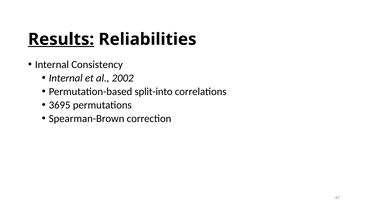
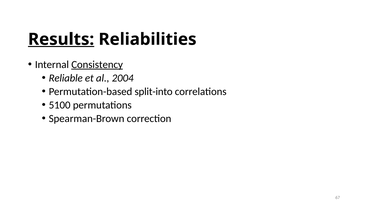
Consistency underline: none -> present
Internal at (66, 78): Internal -> Reliable
2002: 2002 -> 2004
3695: 3695 -> 5100
